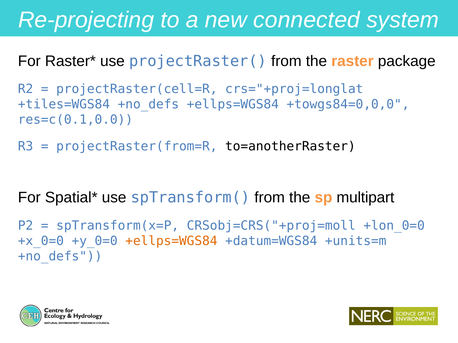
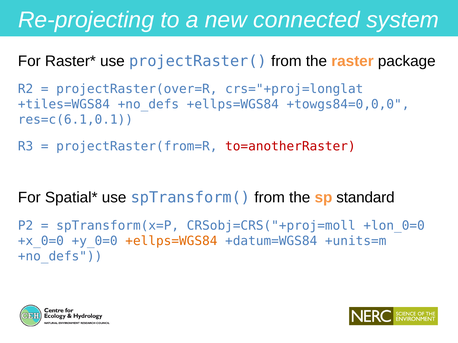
projectRaster(cell=R: projectRaster(cell=R -> projectRaster(over=R
res=c(0.1,0.0: res=c(0.1,0.0 -> res=c(6.1,0.1
to=anotherRaster colour: black -> red
multipart: multipart -> standard
